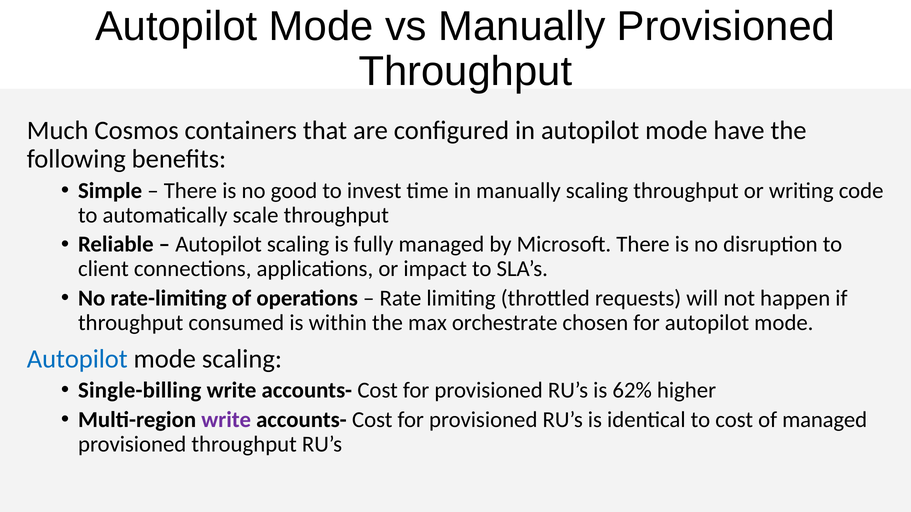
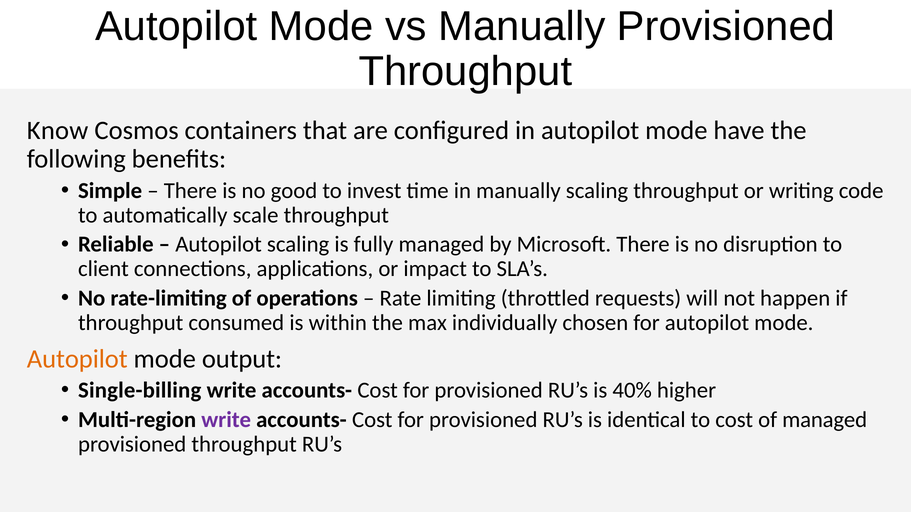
Much: Much -> Know
orchestrate: orchestrate -> individually
Autopilot at (77, 359) colour: blue -> orange
mode scaling: scaling -> output
62%: 62% -> 40%
